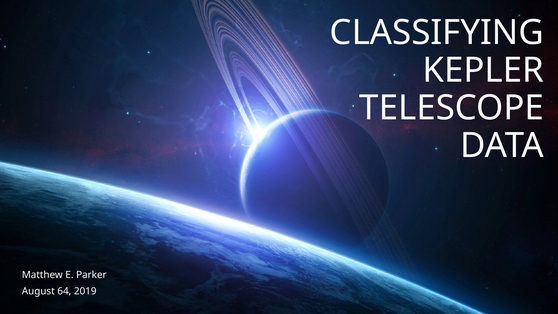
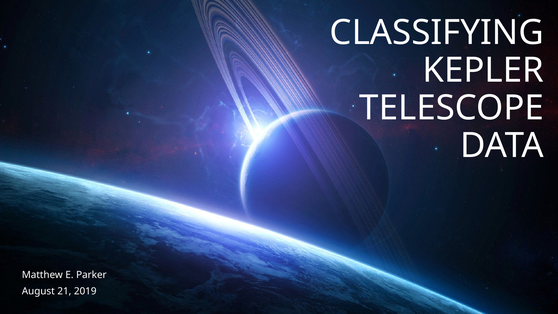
64: 64 -> 21
